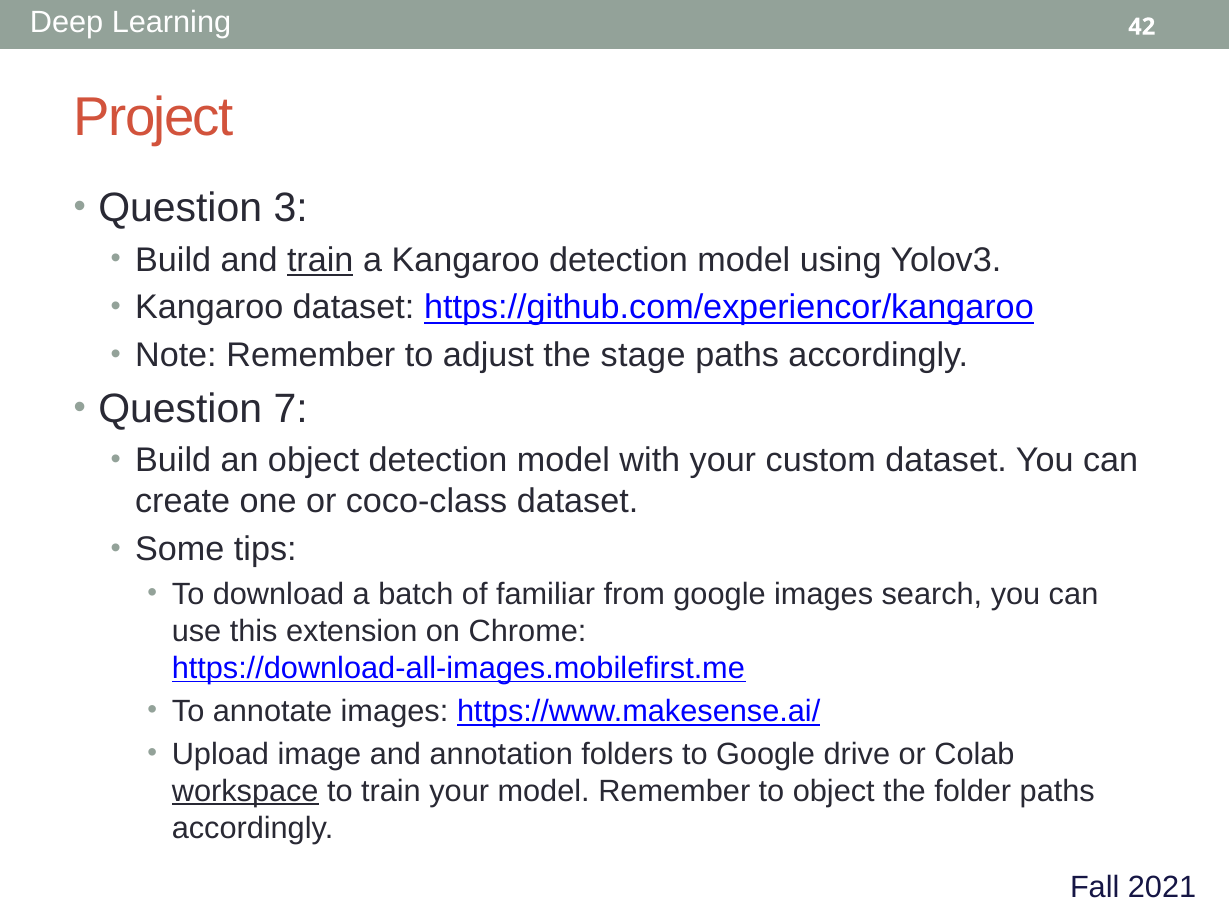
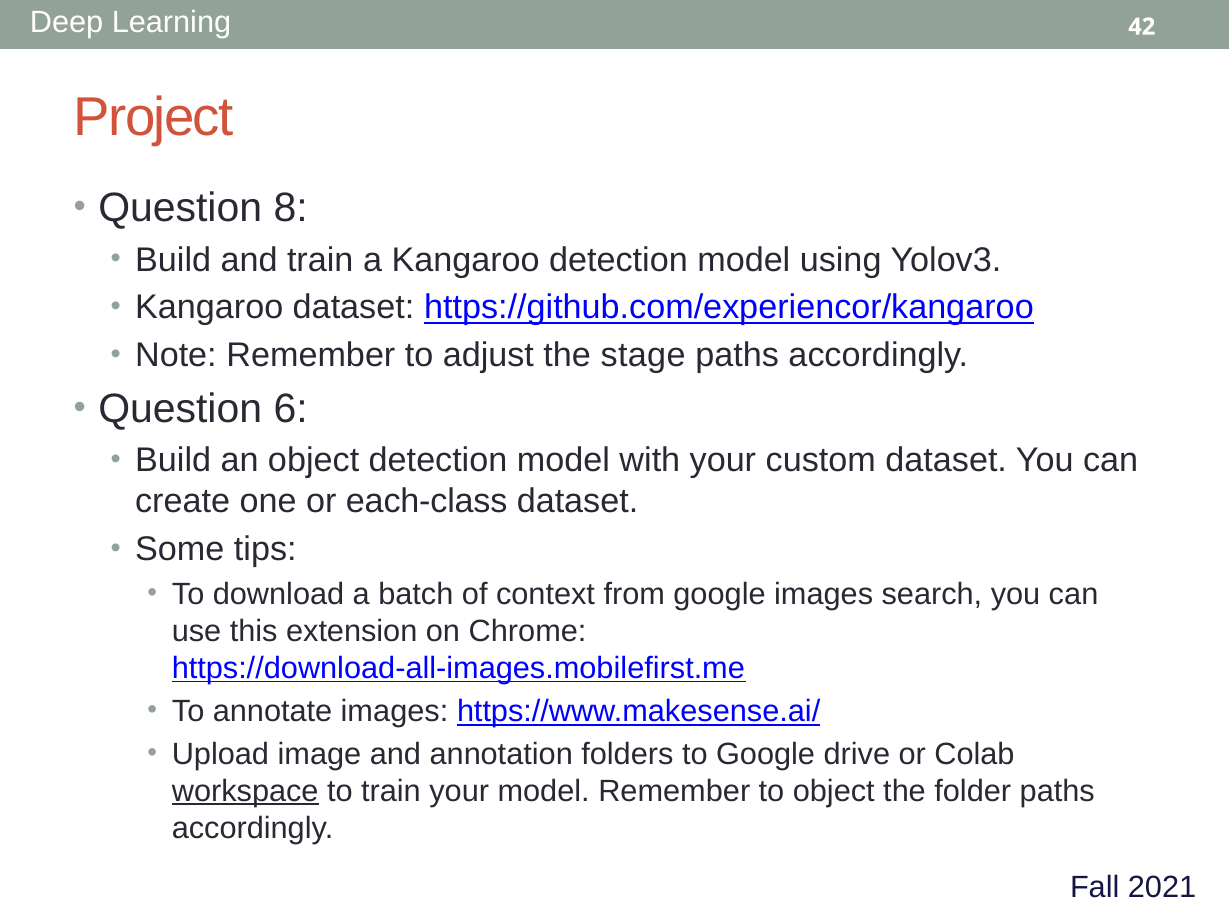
3: 3 -> 8
train at (320, 260) underline: present -> none
7: 7 -> 6
coco-class: coco-class -> each-class
familiar: familiar -> context
